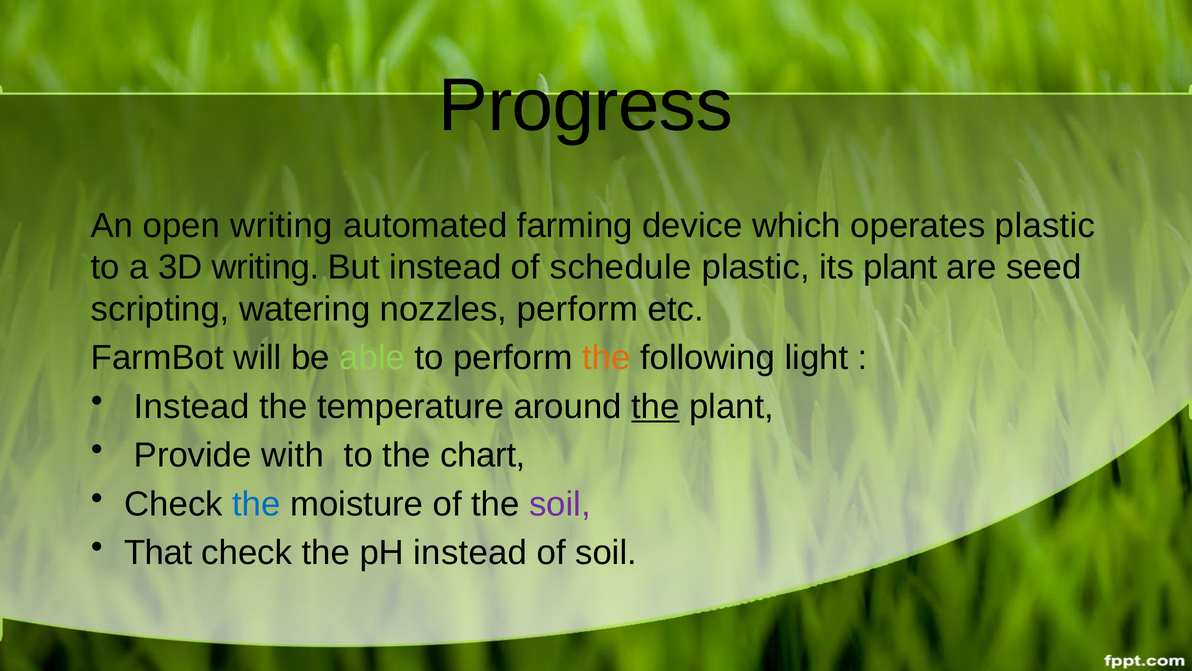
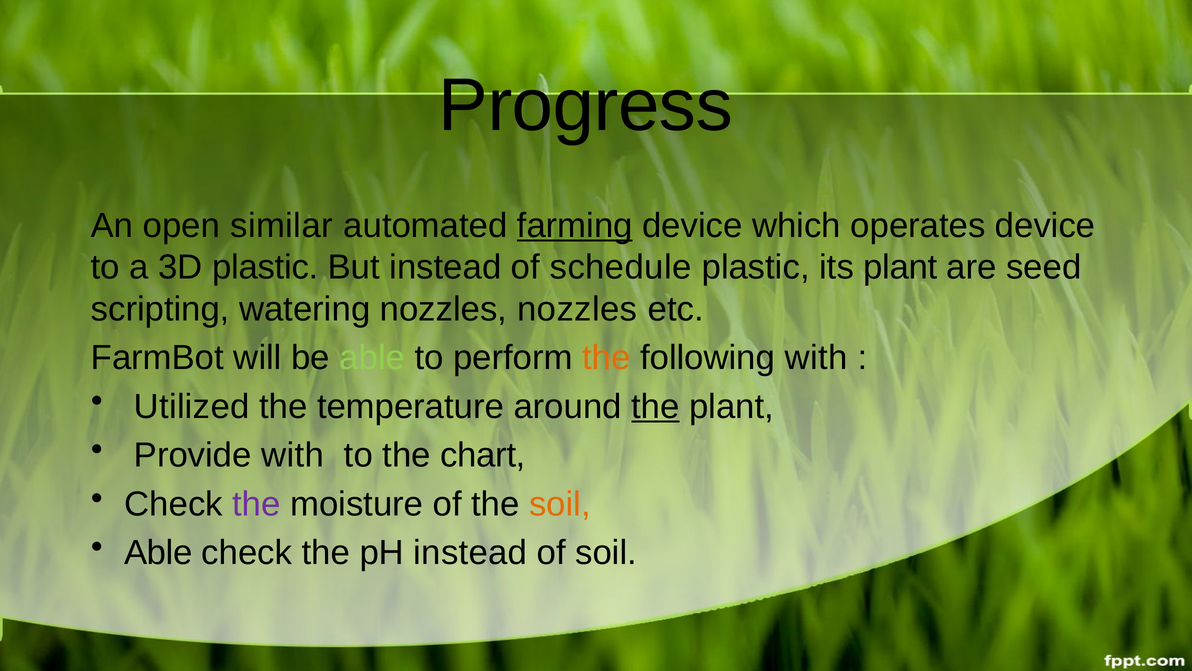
open writing: writing -> similar
farming underline: none -> present
operates plastic: plastic -> device
3D writing: writing -> plastic
nozzles perform: perform -> nozzles
following light: light -> with
Instead at (192, 406): Instead -> Utilized
the at (256, 504) colour: blue -> purple
soil at (560, 504) colour: purple -> orange
That at (158, 553): That -> Able
